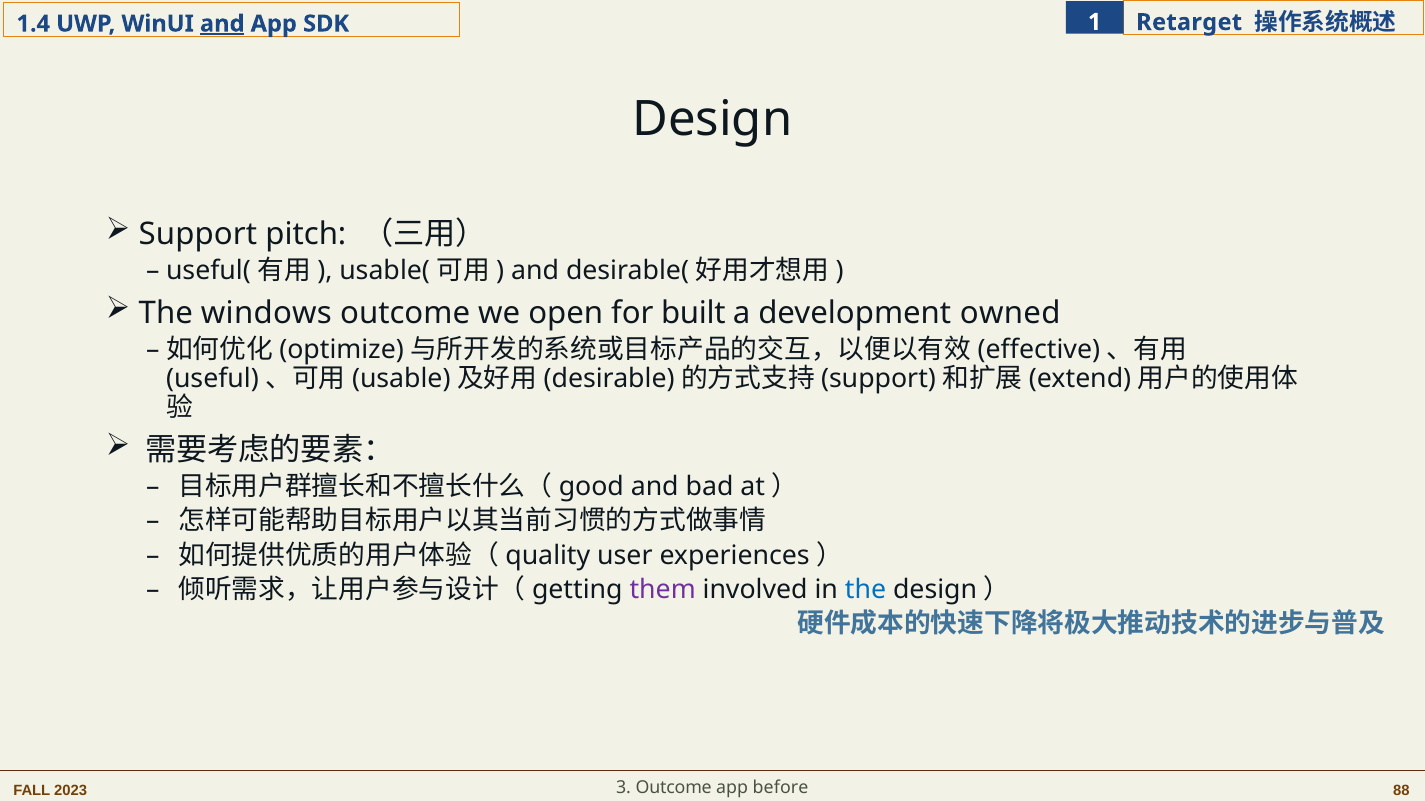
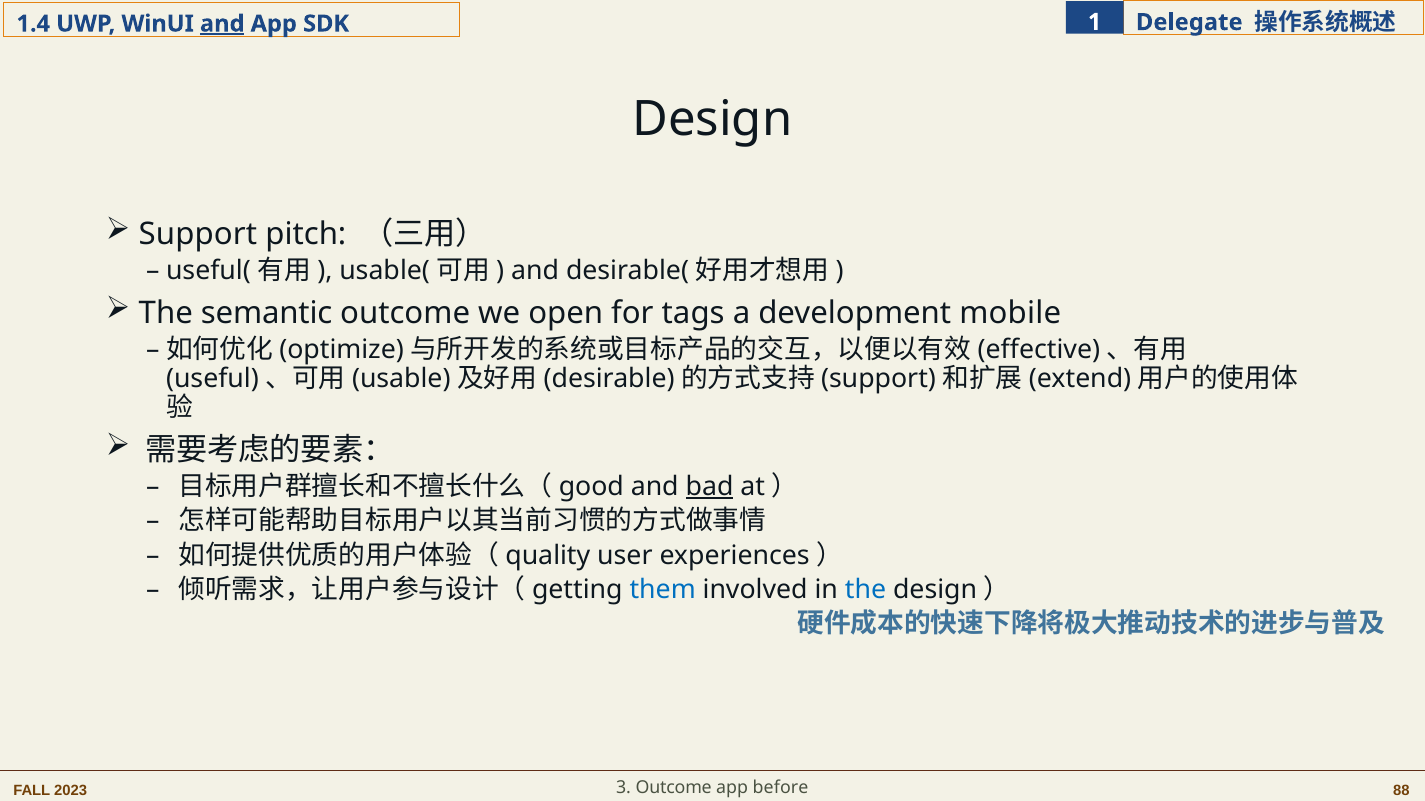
Retarget: Retarget -> Delegate
windows: windows -> semantic
built: built -> tags
owned: owned -> mobile
bad underline: none -> present
them colour: purple -> blue
